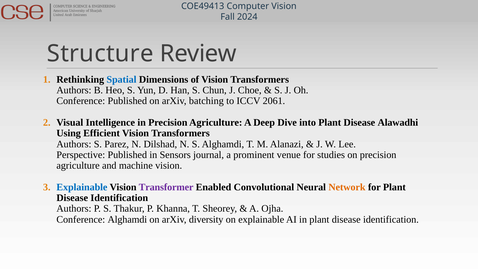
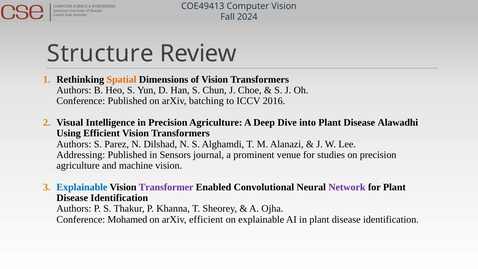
Spatial colour: blue -> orange
2061: 2061 -> 2016
Perspective: Perspective -> Addressing
Network colour: orange -> purple
Conference Alghamdi: Alghamdi -> Mohamed
arXiv diversity: diversity -> efficient
